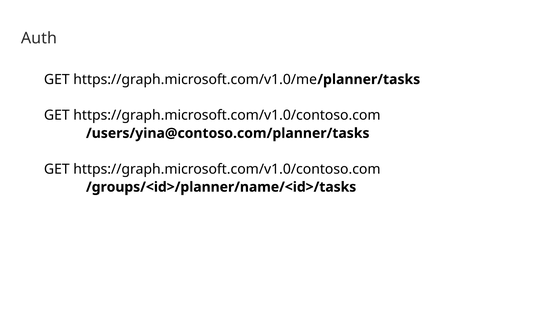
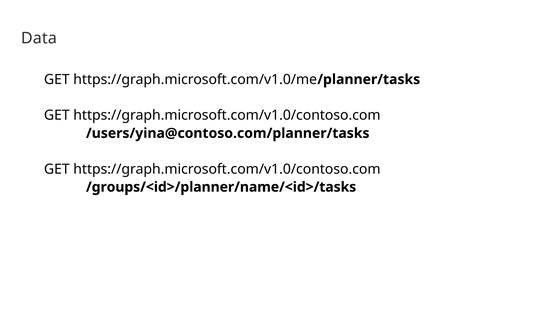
Auth: Auth -> Data
